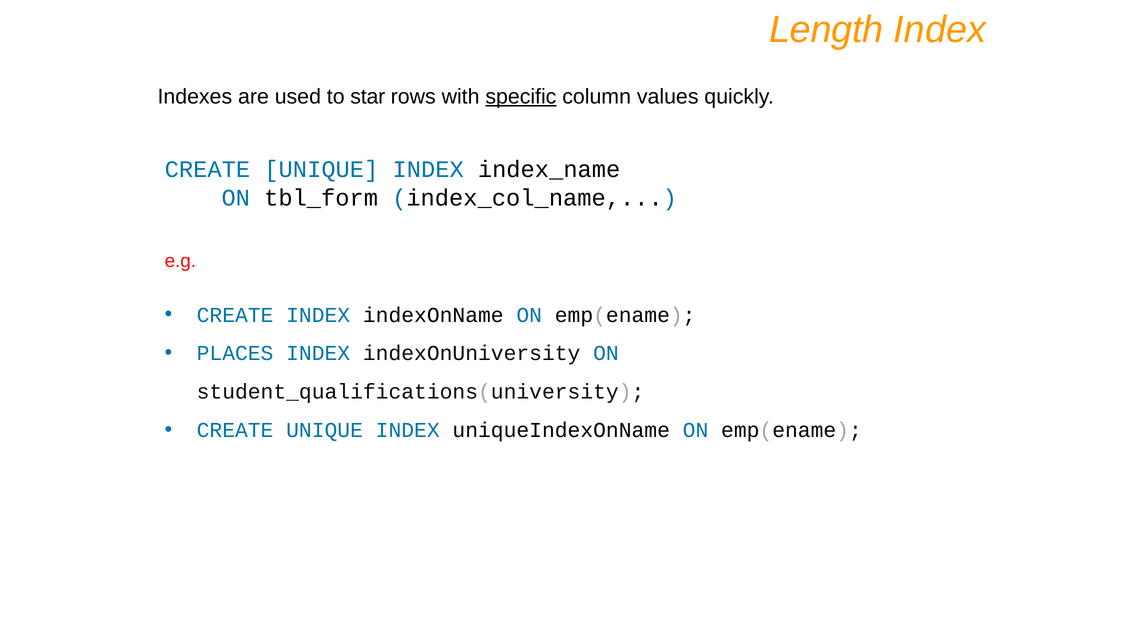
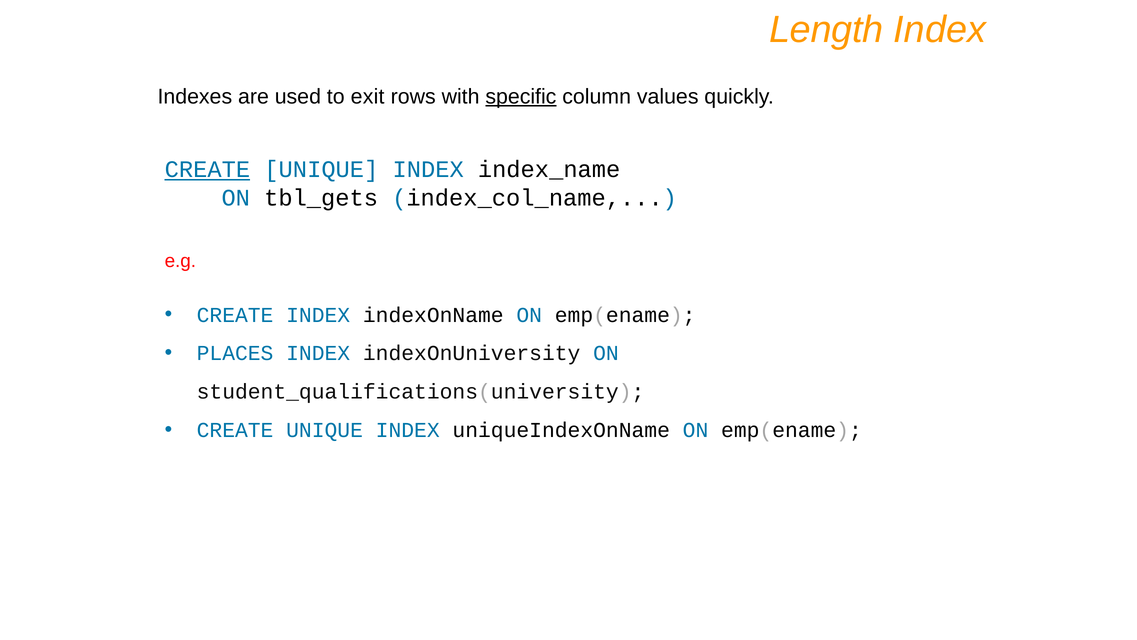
star: star -> exit
CREATE at (207, 169) underline: none -> present
tbl_form: tbl_form -> tbl_gets
